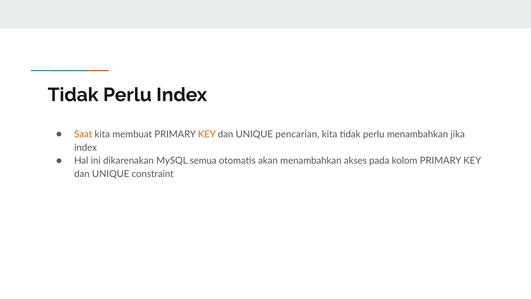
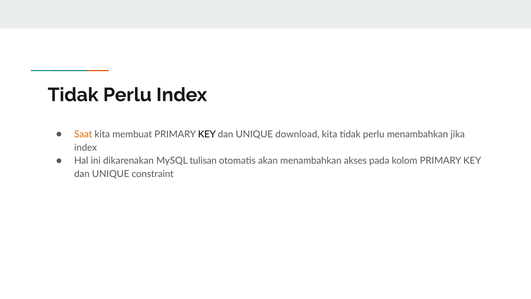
KEY at (207, 134) colour: orange -> black
pencarian: pencarian -> download
semua: semua -> tulisan
